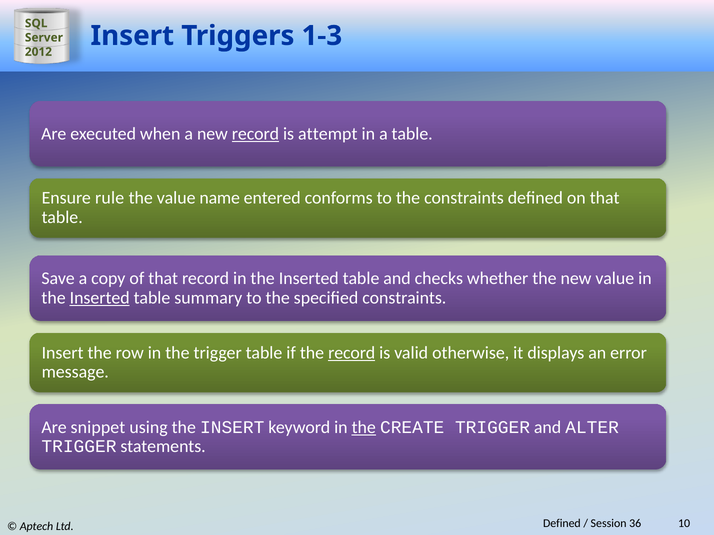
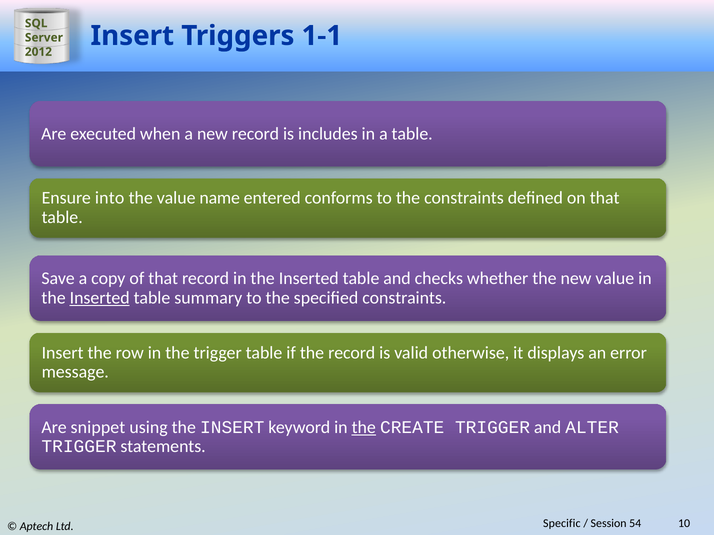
1-3: 1-3 -> 1-1
record at (255, 134) underline: present -> none
attempt: attempt -> includes
rule: rule -> into
record at (352, 353) underline: present -> none
Defined at (562, 524): Defined -> Specific
36: 36 -> 54
